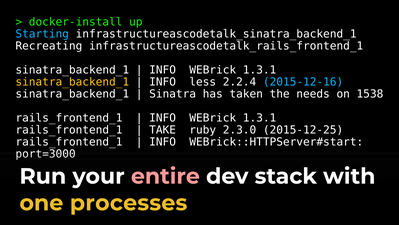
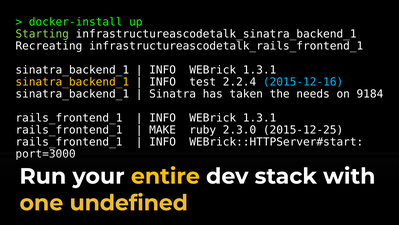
Starting colour: light blue -> light green
less: less -> test
1538: 1538 -> 9184
TAKE: TAKE -> MAKE
entire colour: pink -> yellow
processes: processes -> undefined
